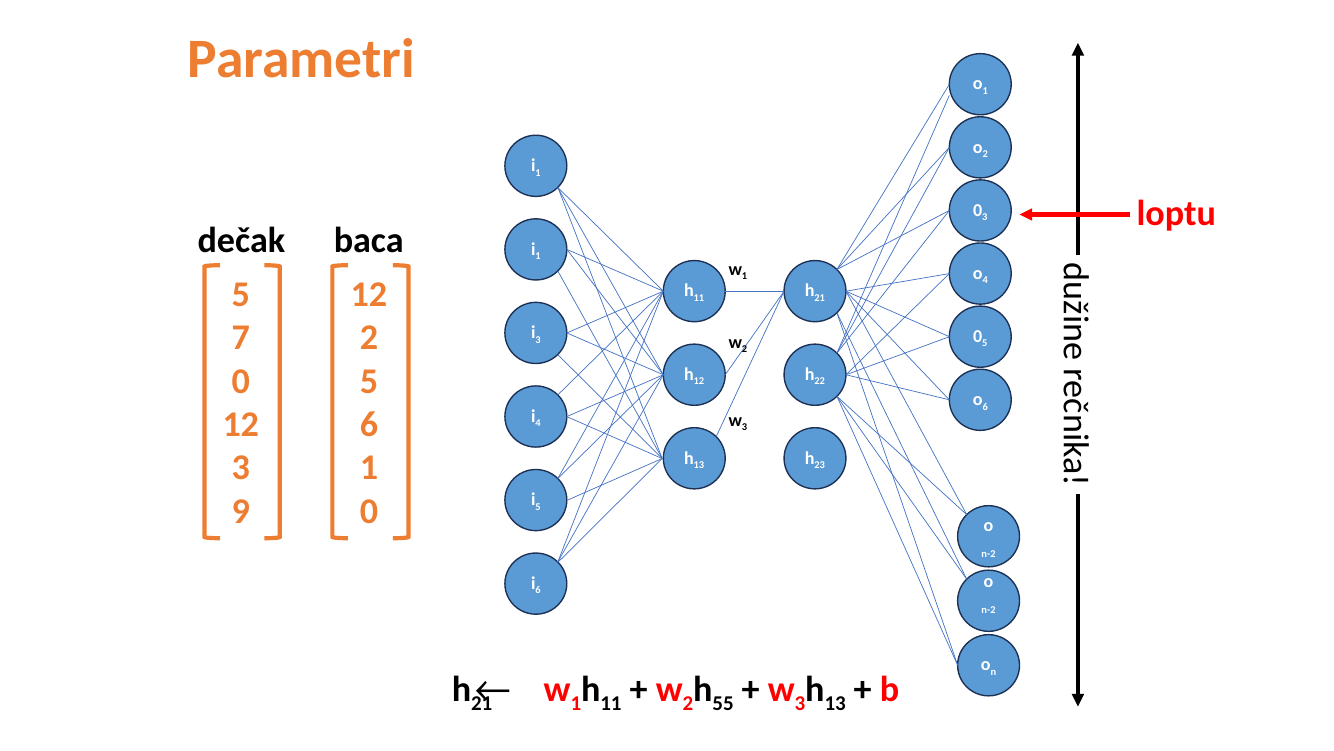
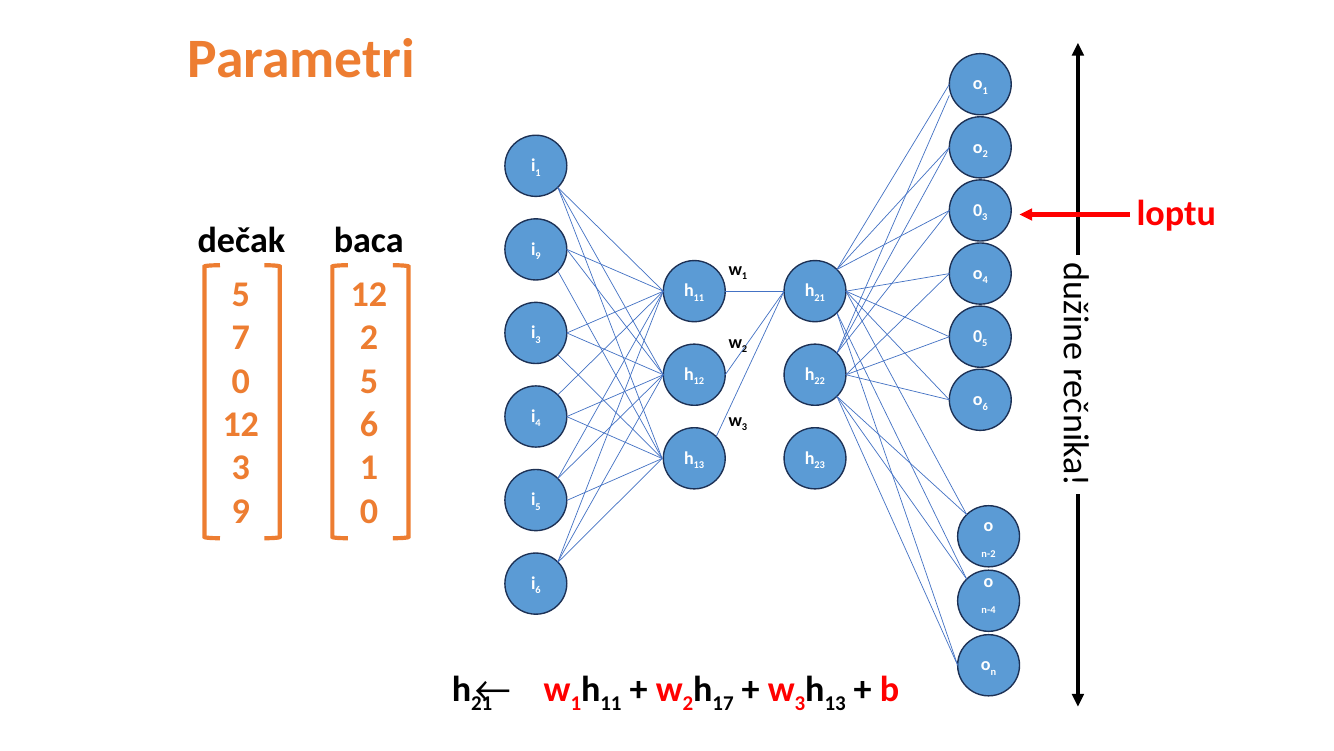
1 at (538, 256): 1 -> 9
n-2 at (989, 609): n-2 -> n-4
55: 55 -> 17
